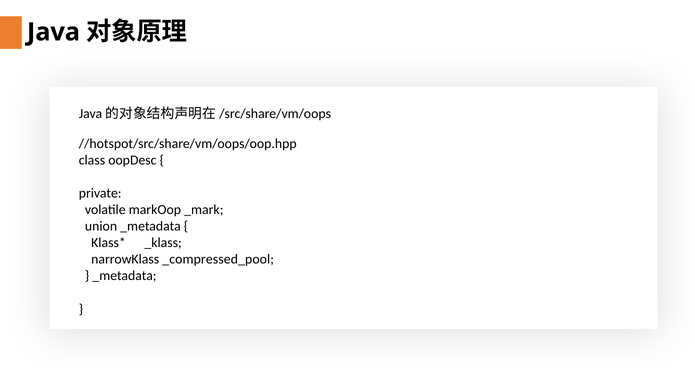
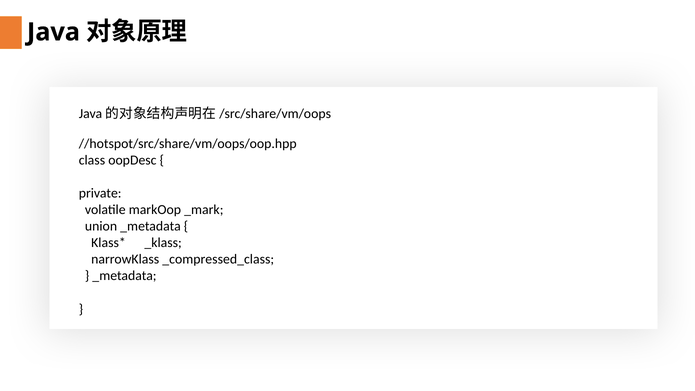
_compressed_pool: _compressed_pool -> _compressed_class
